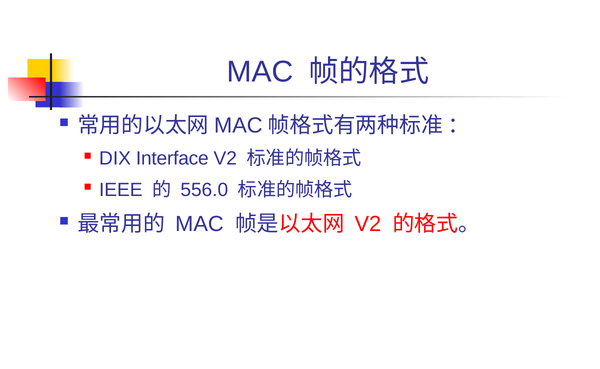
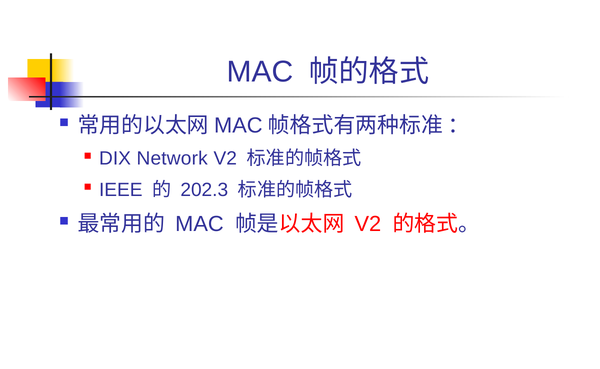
Interface: Interface -> Network
556.0: 556.0 -> 202.3
